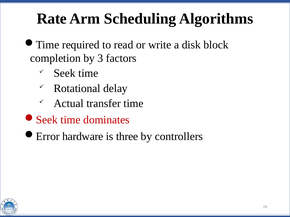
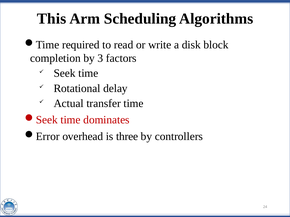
Rate: Rate -> This
hardware: hardware -> overhead
